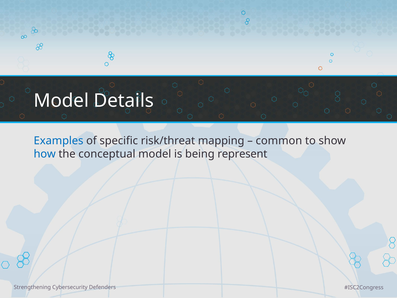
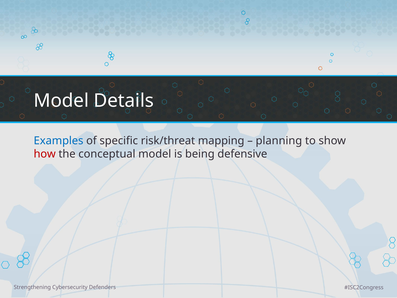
common: common -> planning
how colour: blue -> red
represent: represent -> defensive
